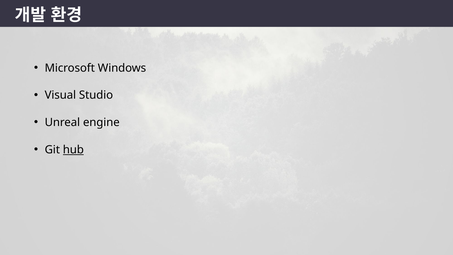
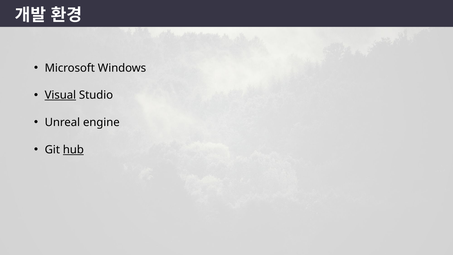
Visual underline: none -> present
